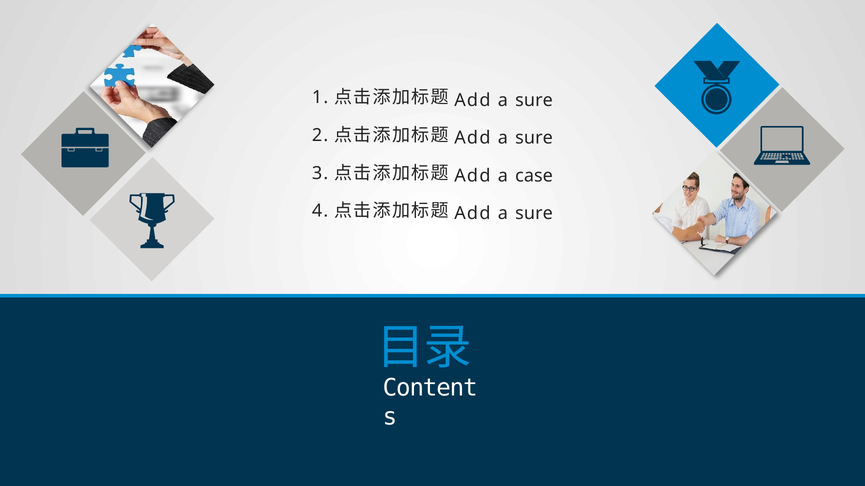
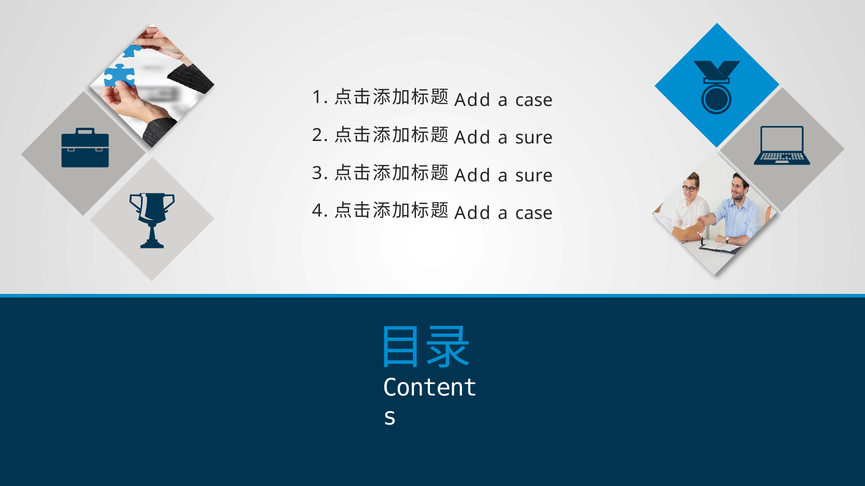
sure at (534, 100): sure -> case
case at (534, 176): case -> sure
sure at (534, 214): sure -> case
